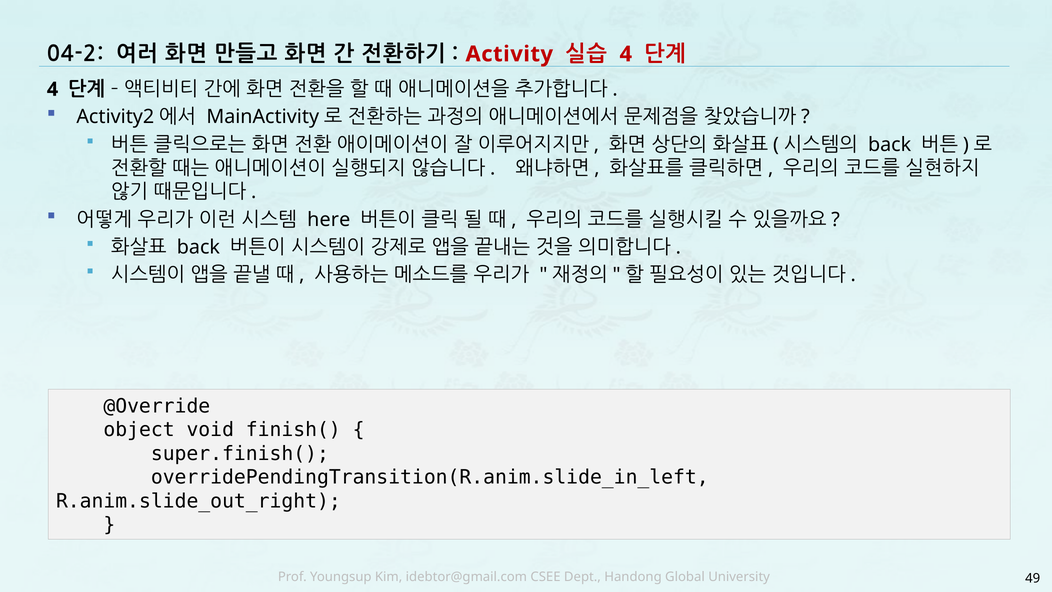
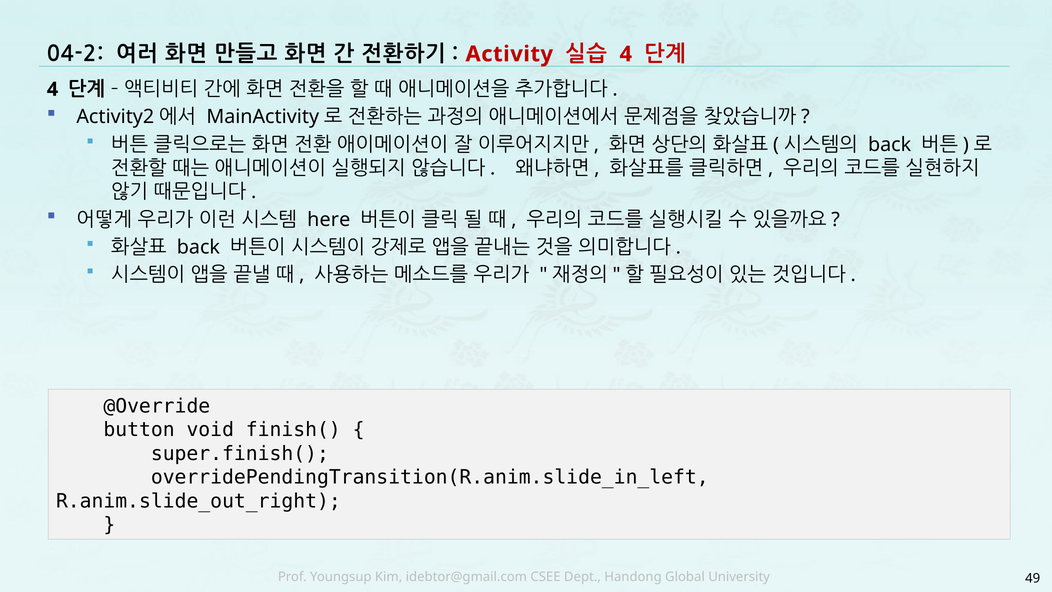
object: object -> button
